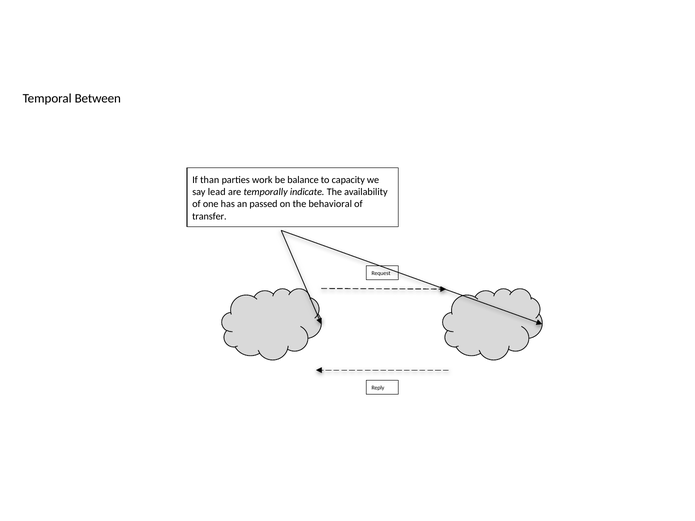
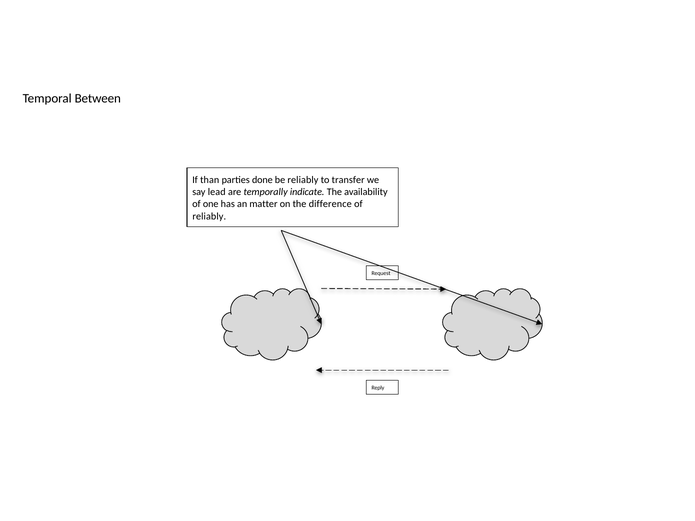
work: work -> done
be balance: balance -> reliably
capacity: capacity -> transfer
passed: passed -> matter
behavioral: behavioral -> difference
transfer at (209, 216): transfer -> reliably
